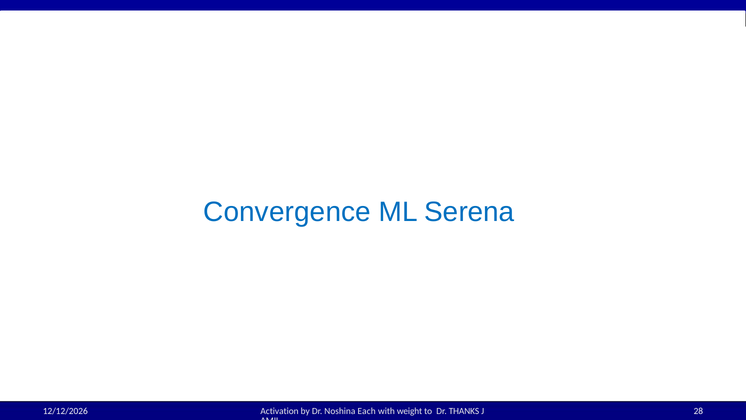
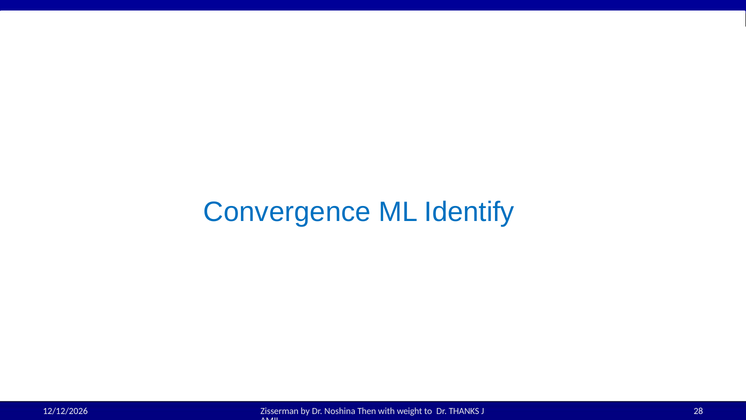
Serena: Serena -> Identify
Activation: Activation -> Zisserman
Each: Each -> Then
